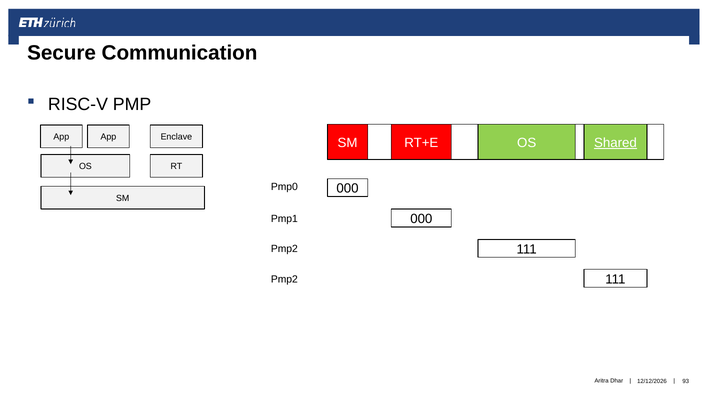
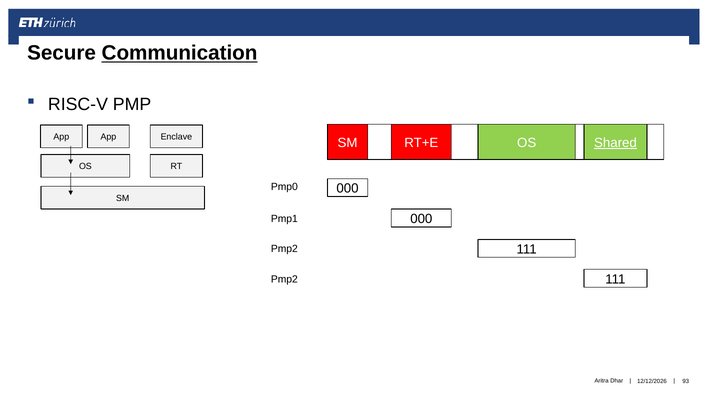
Communication underline: none -> present
